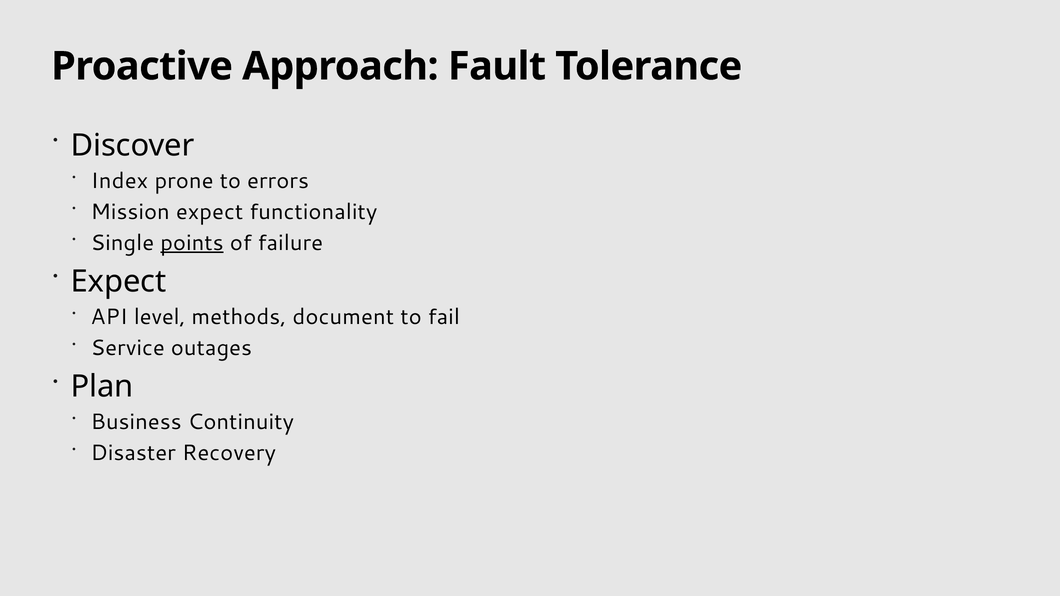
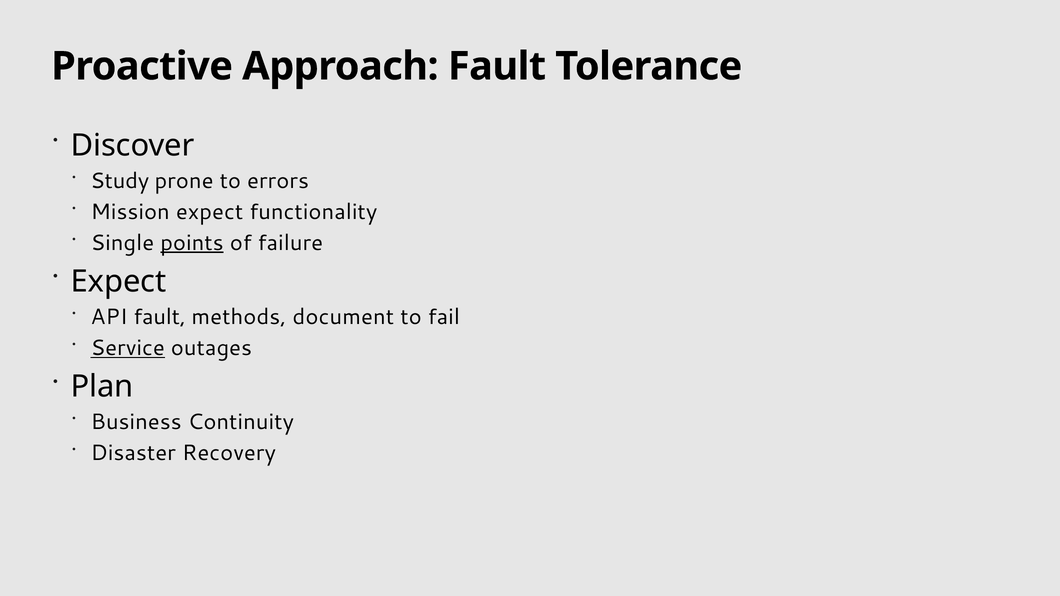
Index: Index -> Study
API level: level -> fault
Service underline: none -> present
